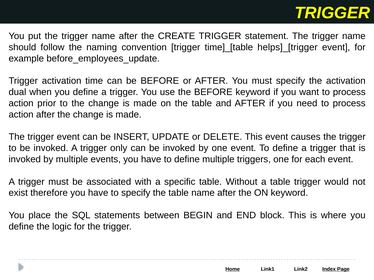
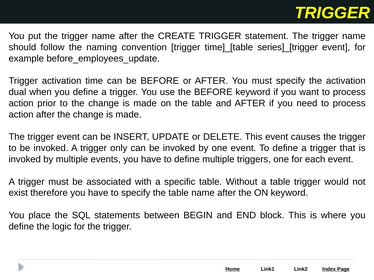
helps]_[trigger: helps]_[trigger -> series]_[trigger
